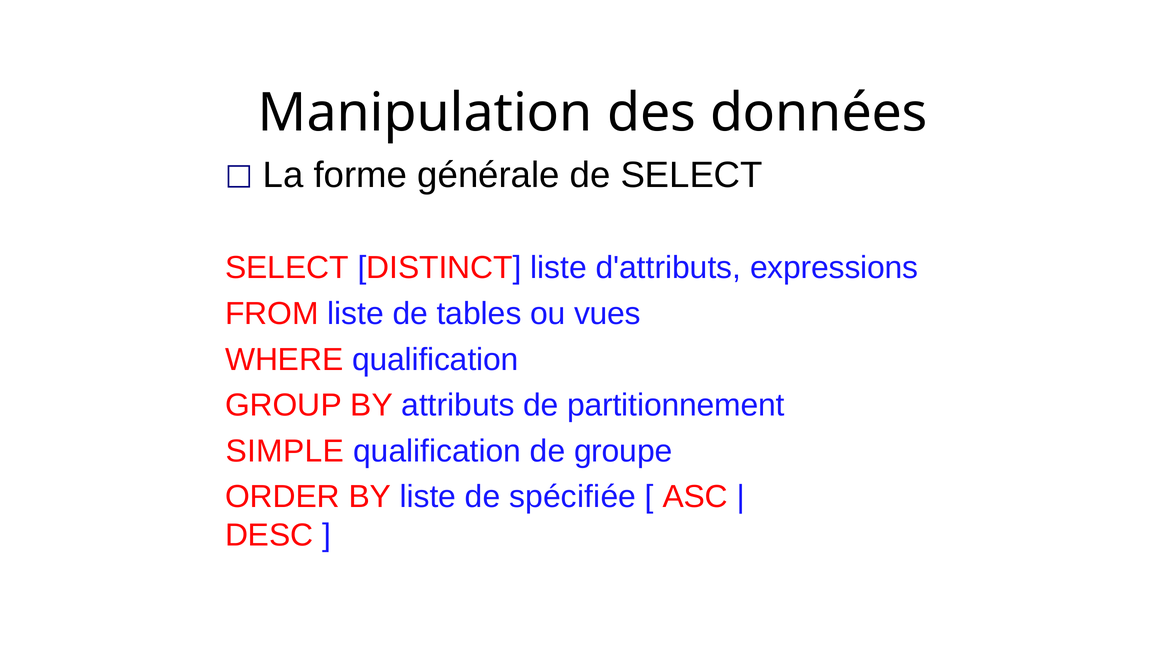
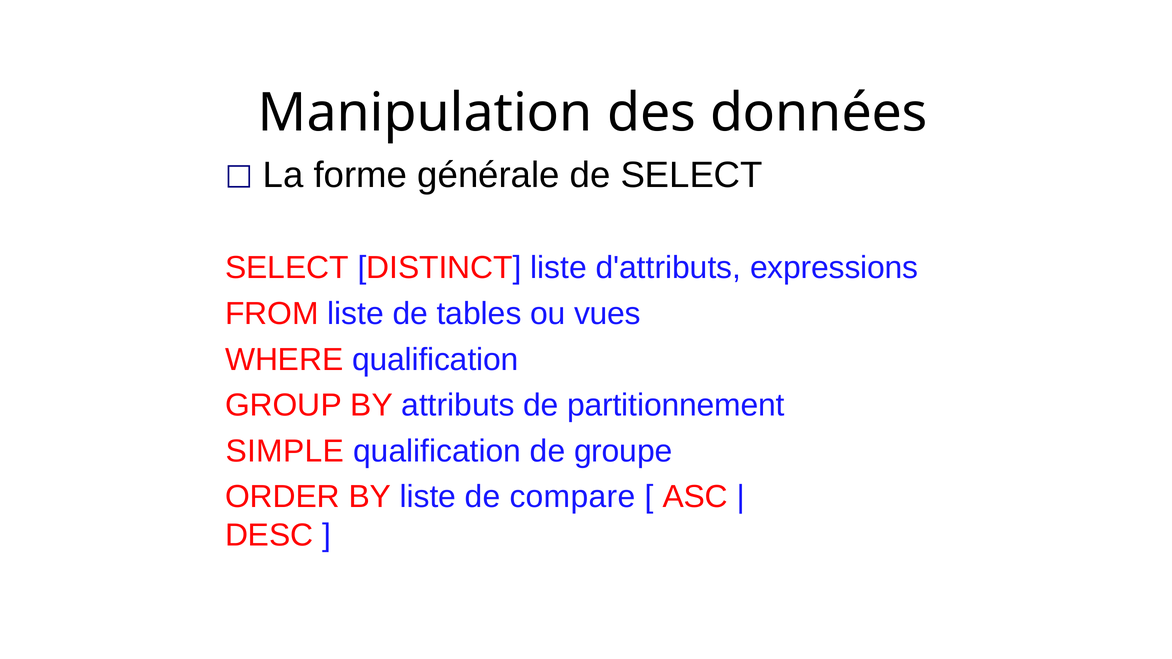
spécifiée: spécifiée -> compare
